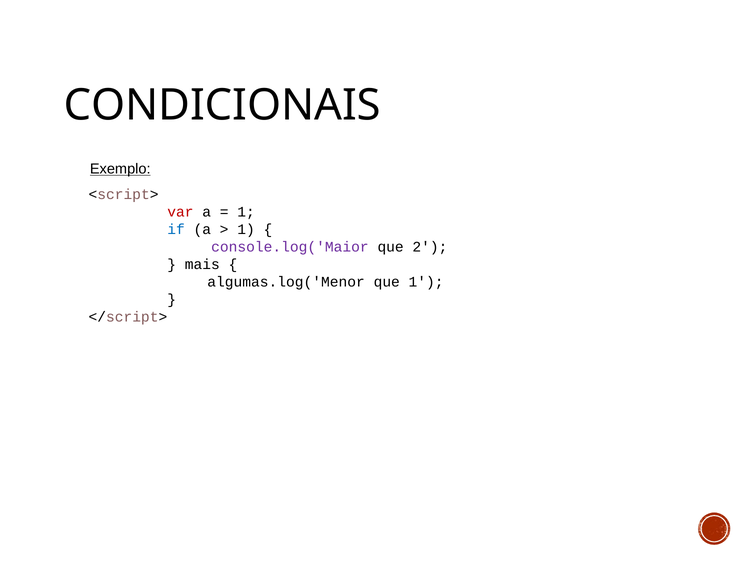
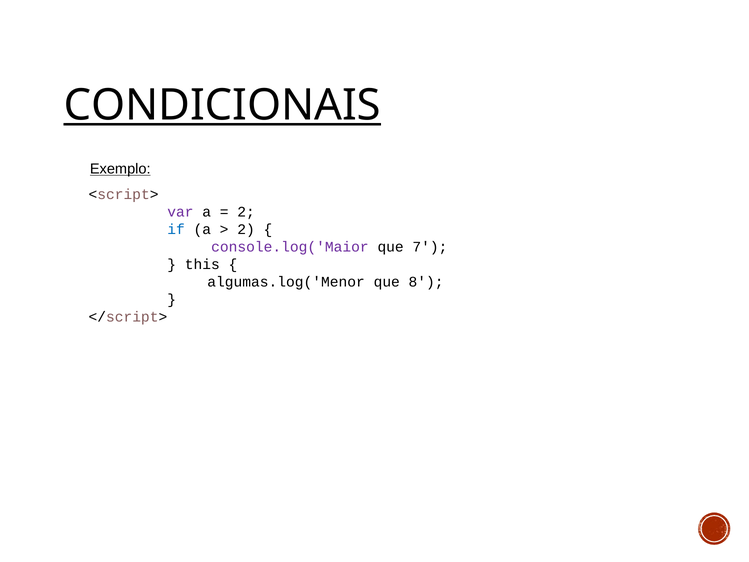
CONDICIONAIS underline: none -> present
var colour: red -> purple
1 at (246, 212): 1 -> 2
1 at (246, 229): 1 -> 2
2: 2 -> 7
mais: mais -> this
que 1: 1 -> 8
